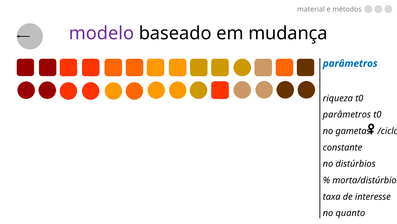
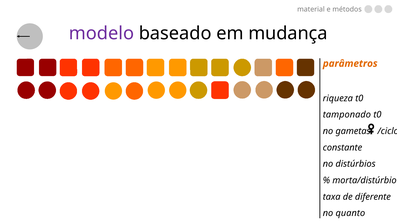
parâmetros at (350, 63) colour: blue -> orange
parâmetros at (347, 114): parâmetros -> tamponado
interesse: interesse -> diferente
